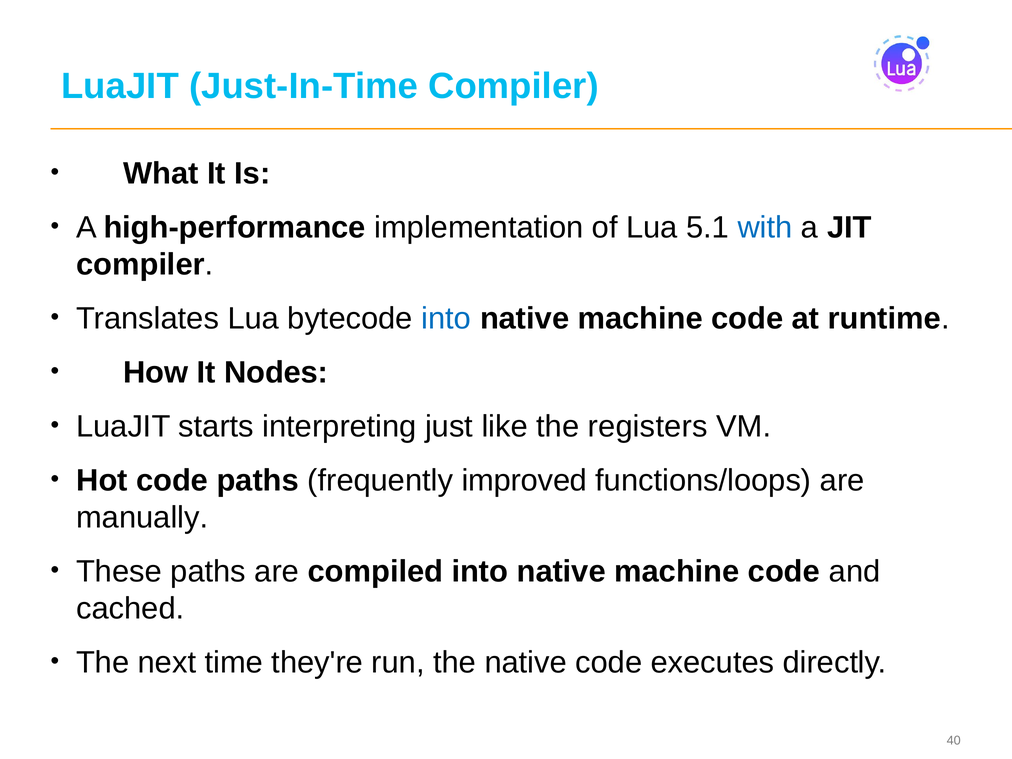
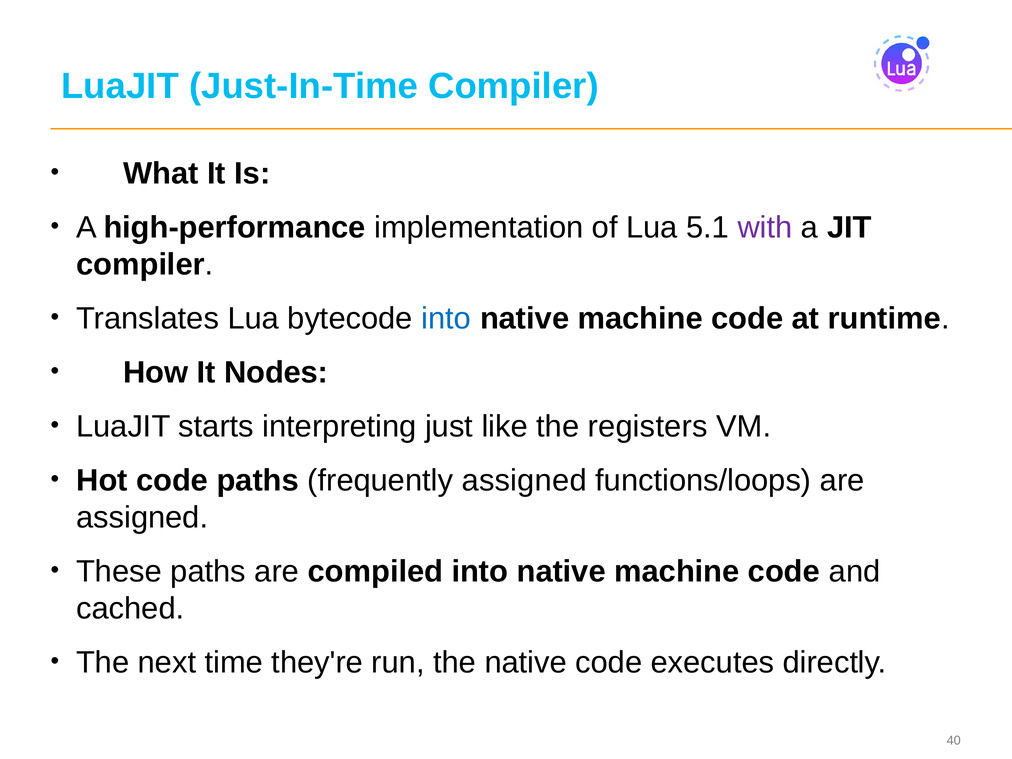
with colour: blue -> purple
frequently improved: improved -> assigned
manually at (142, 517): manually -> assigned
